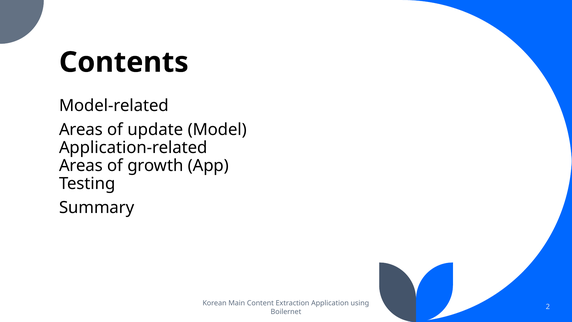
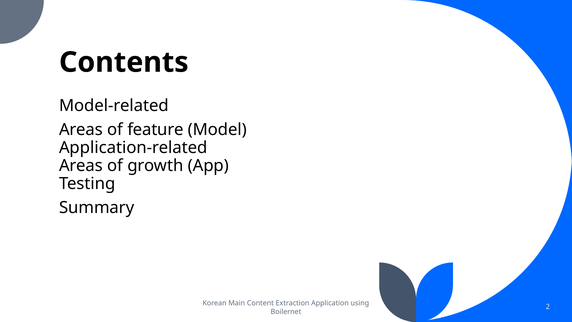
update: update -> feature
